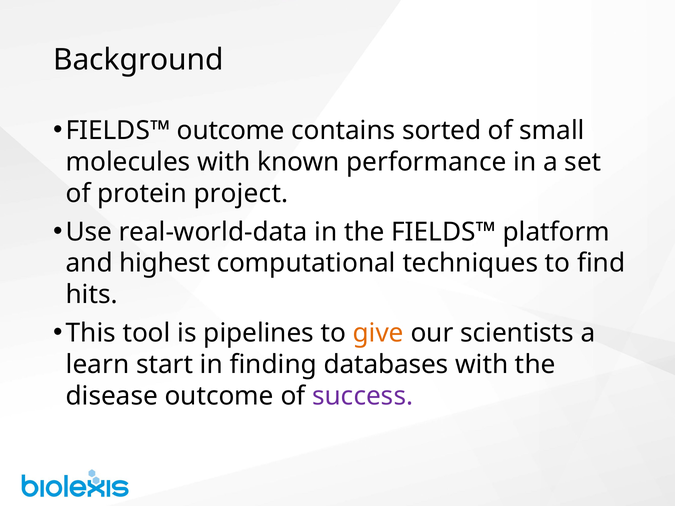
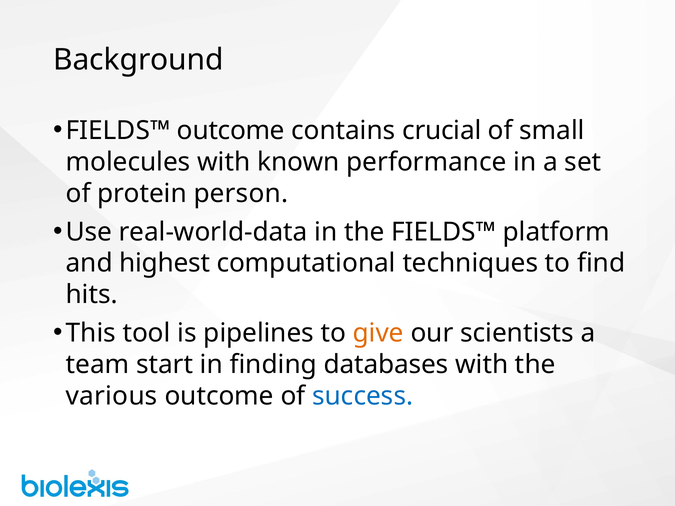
sorted: sorted -> crucial
project: project -> person
learn: learn -> team
disease: disease -> various
success colour: purple -> blue
